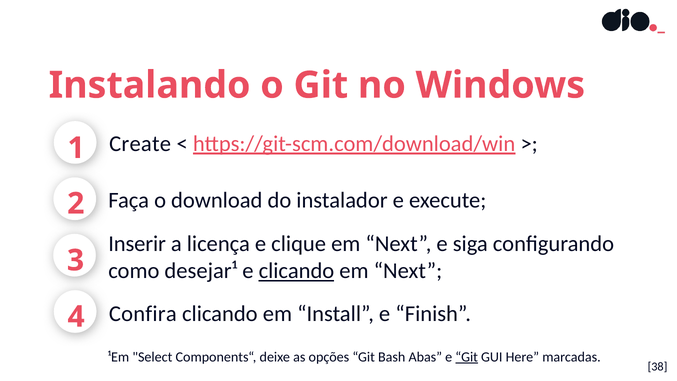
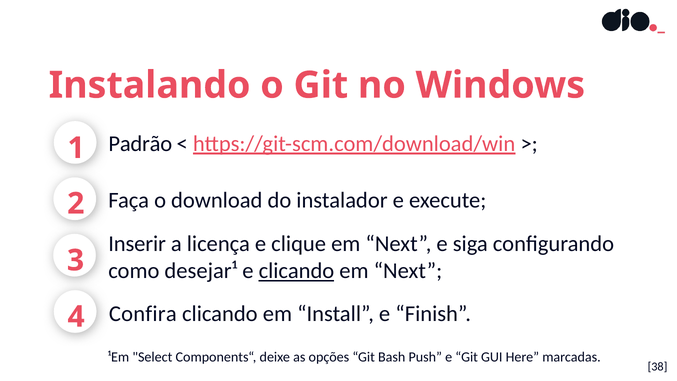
Create: Create -> Padrão
Abas: Abas -> Push
Git at (467, 357) underline: present -> none
